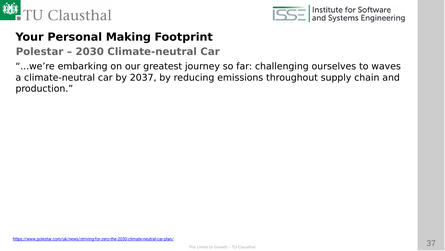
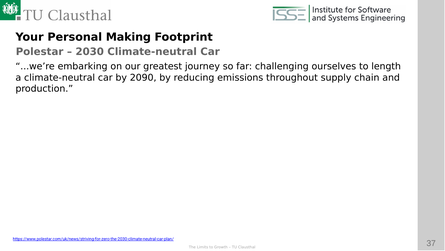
waves: waves -> length
2037: 2037 -> 2090
